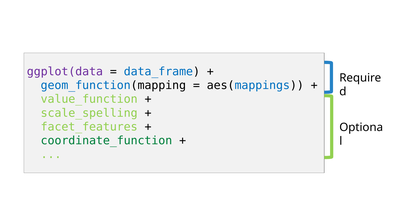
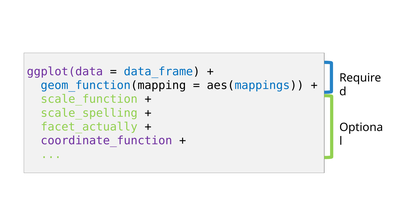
value_function: value_function -> scale_function
facet_features: facet_features -> facet_actually
coordinate_function colour: green -> purple
